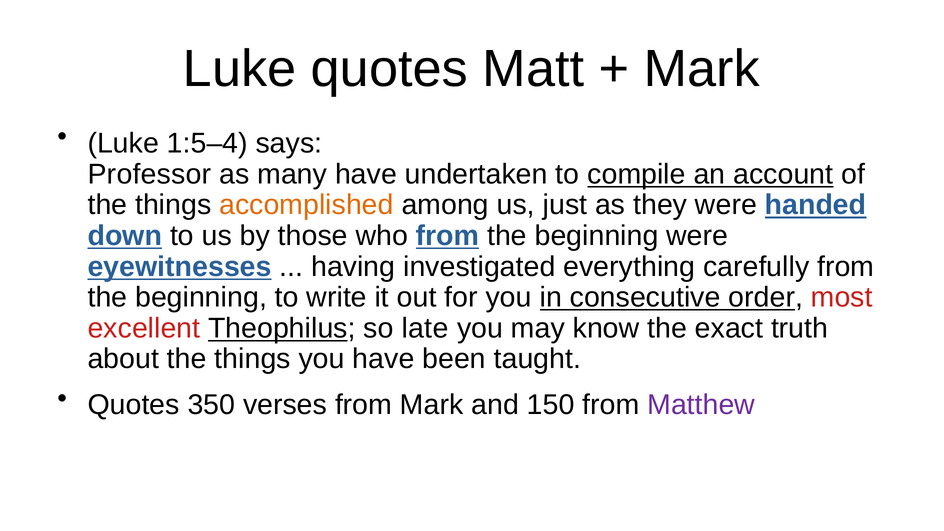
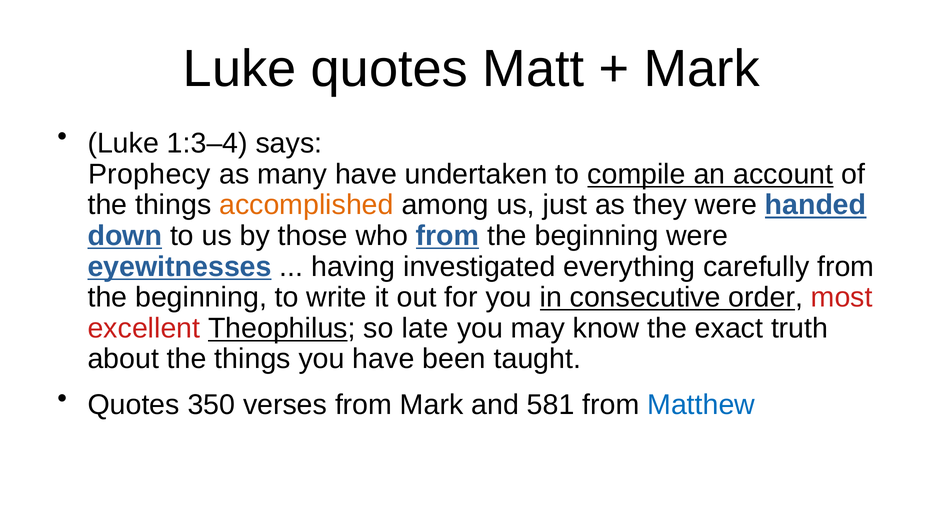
1:5–4: 1:5–4 -> 1:3–4
Professor: Professor -> Prophecy
150: 150 -> 581
Matthew colour: purple -> blue
